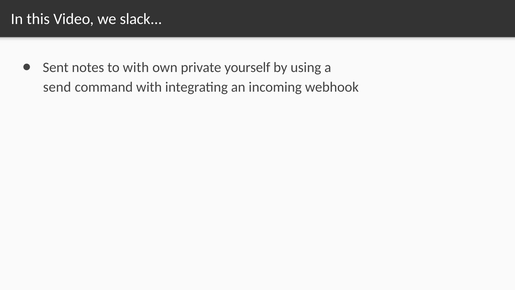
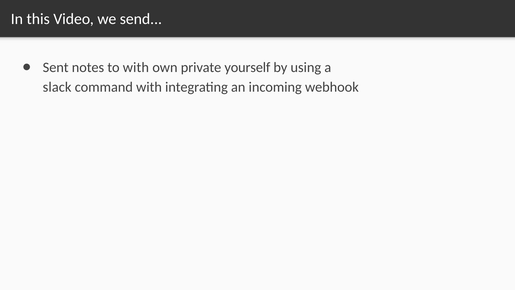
slack: slack -> send
send: send -> slack
